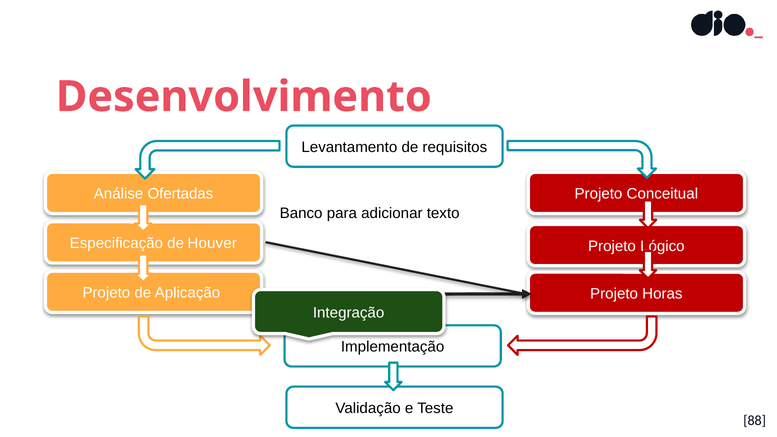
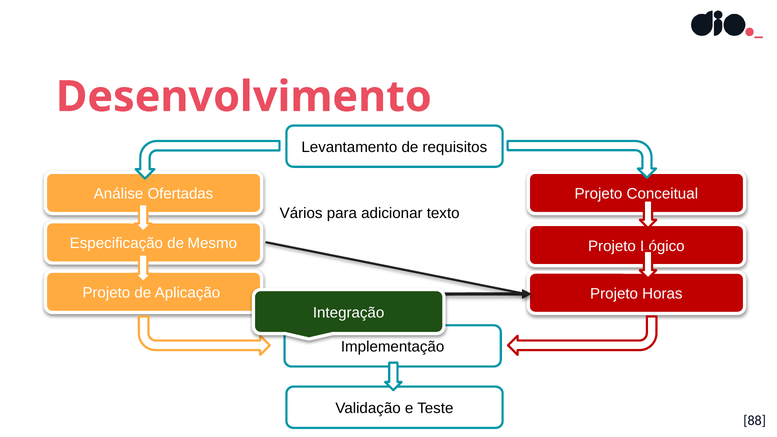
Banco: Banco -> Vários
Houver: Houver -> Mesmo
